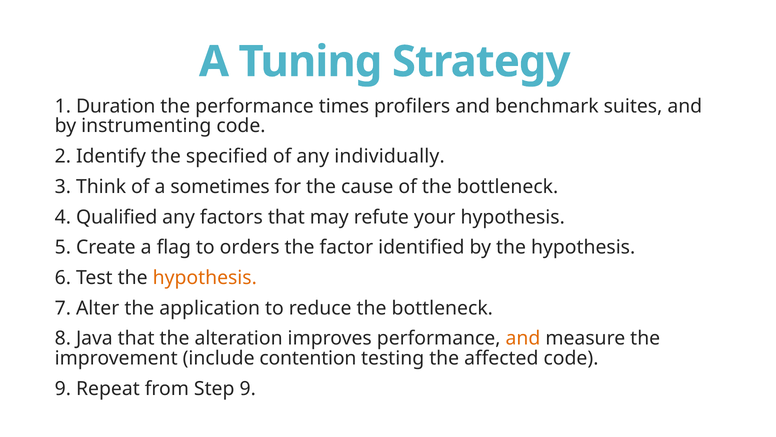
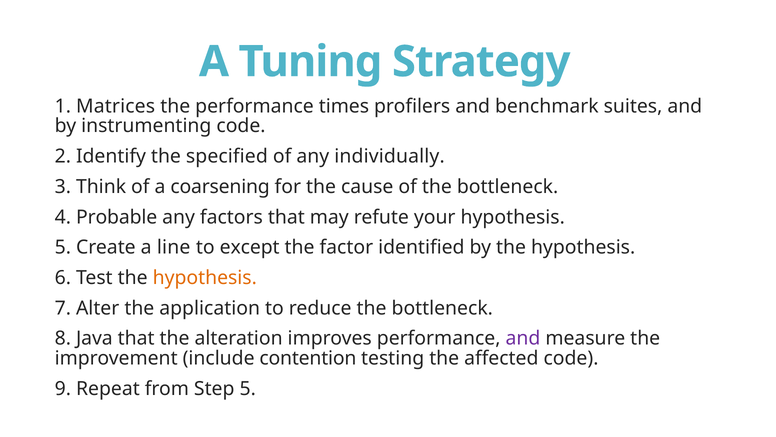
Duration: Duration -> Matrices
sometimes: sometimes -> coarsening
Qualified: Qualified -> Probable
flag: flag -> line
orders: orders -> except
and at (523, 338) colour: orange -> purple
Step 9: 9 -> 5
